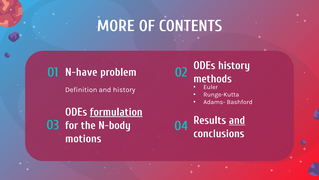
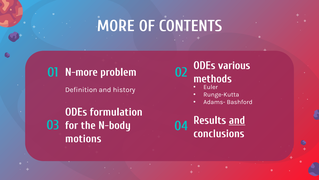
ODEs history: history -> various
N-have: N-have -> N-more
formulation underline: present -> none
